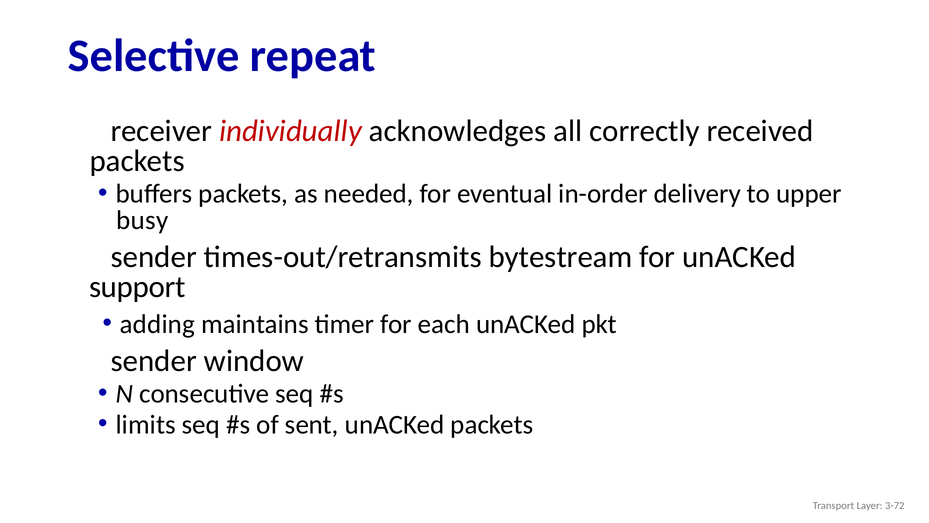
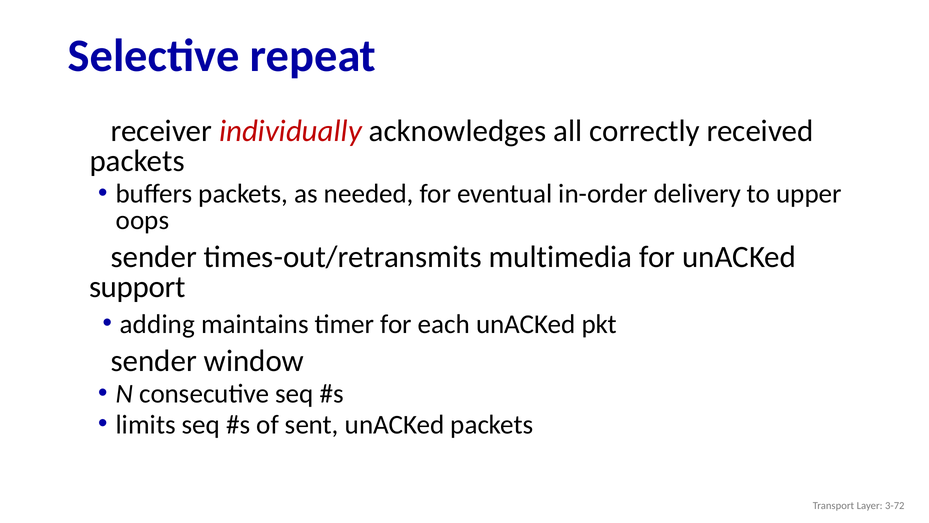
busy: busy -> oops
bytestream: bytestream -> multimedia
